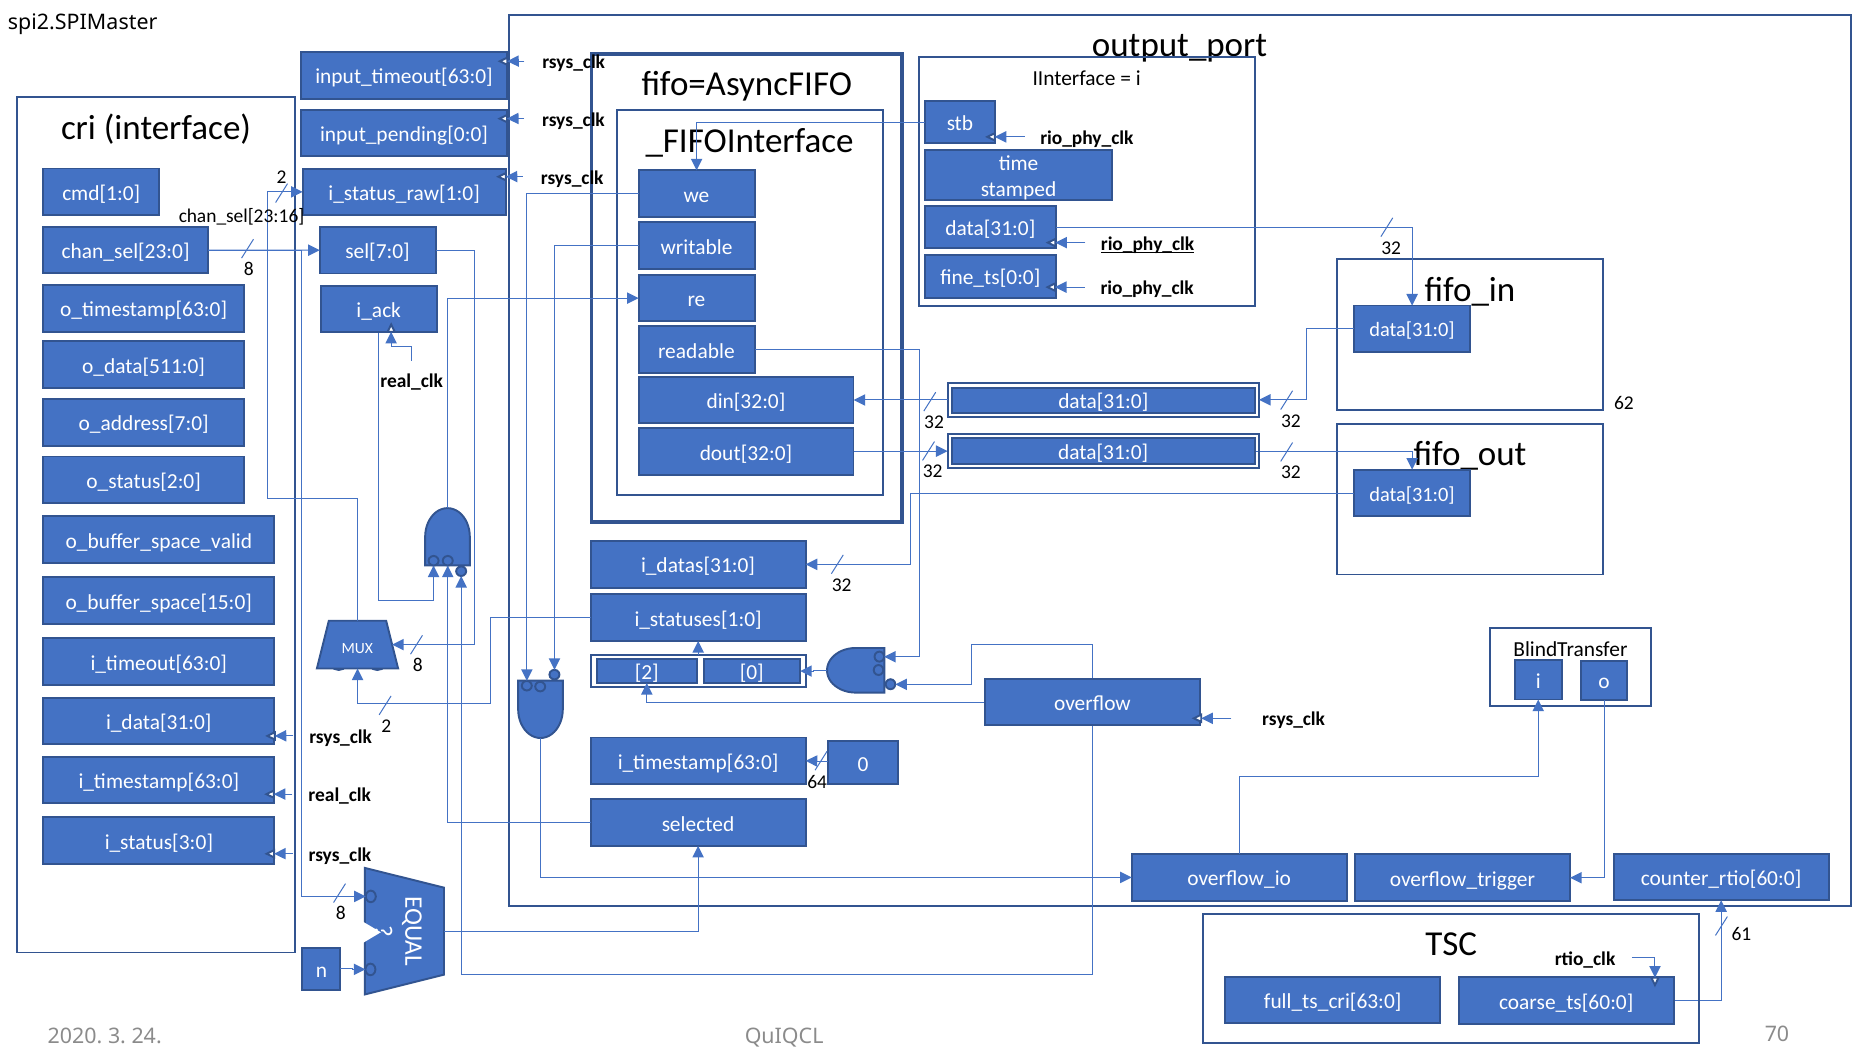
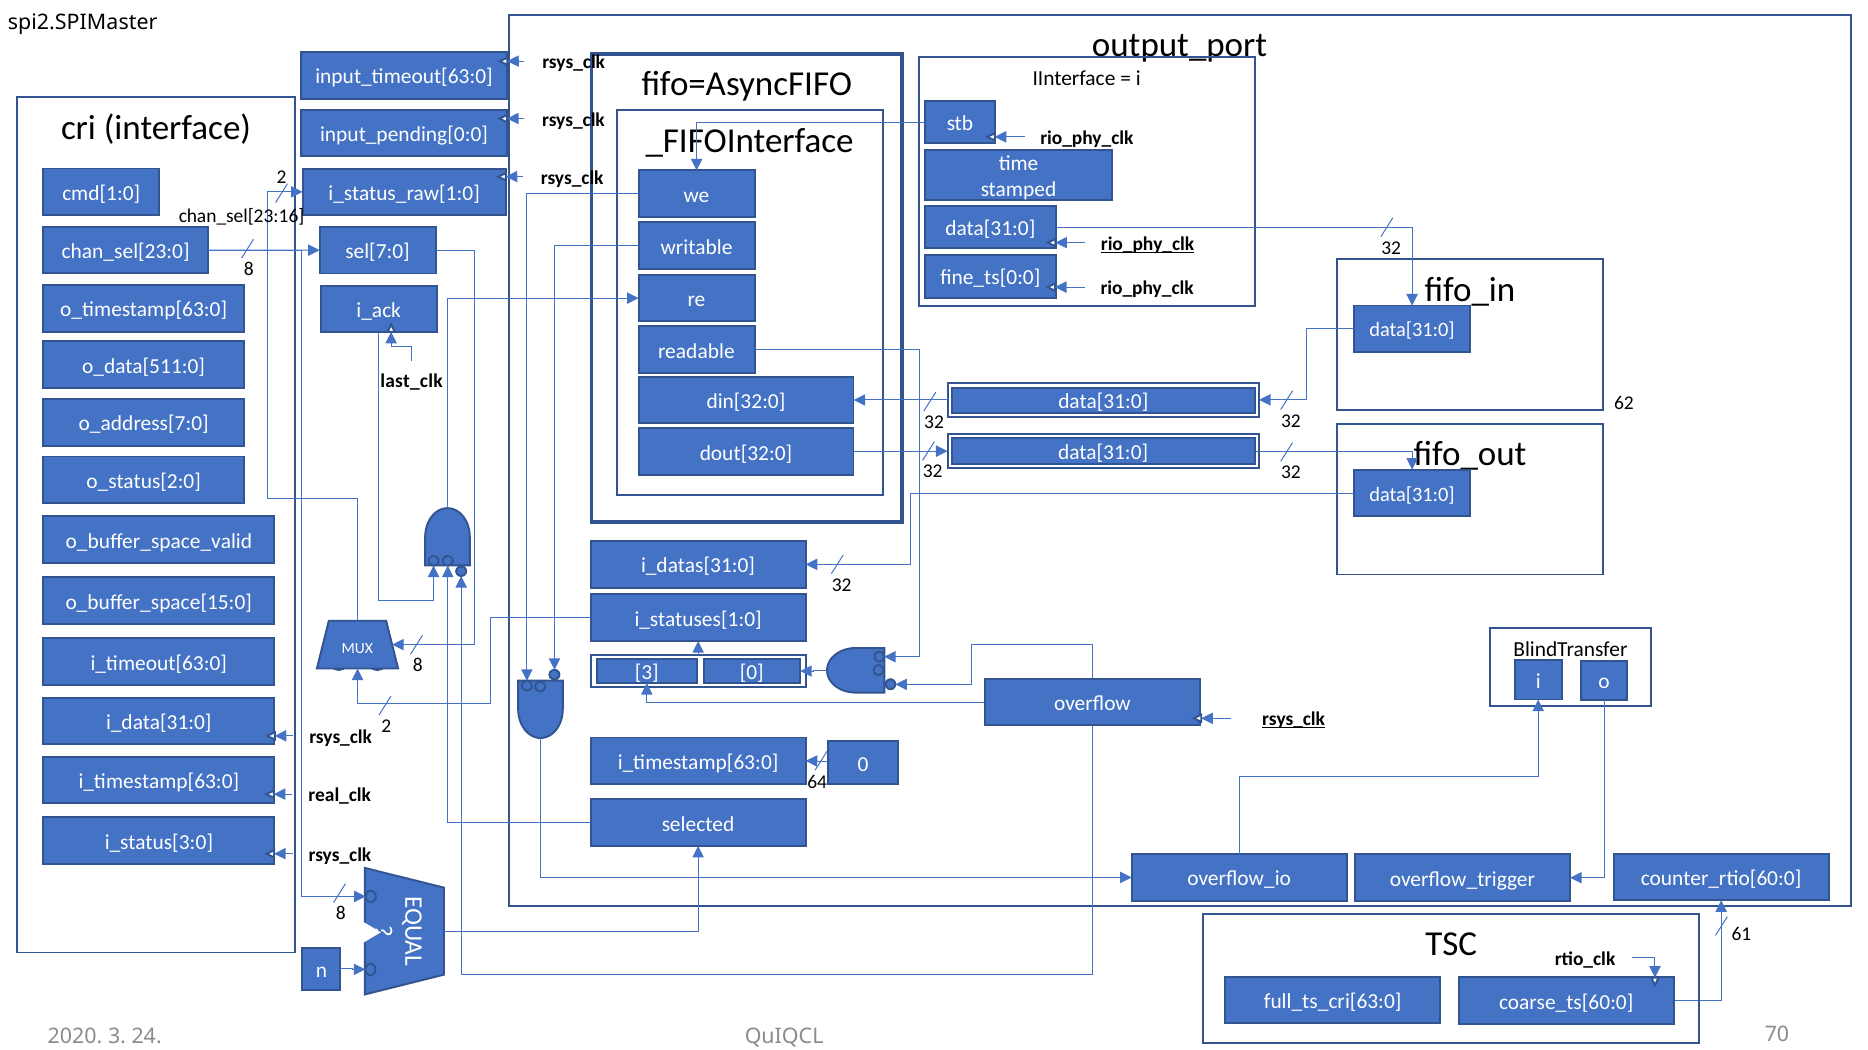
real_clk at (412, 381): real_clk -> last_clk
2 at (647, 673): 2 -> 3
rsys_clk at (1293, 720) underline: none -> present
